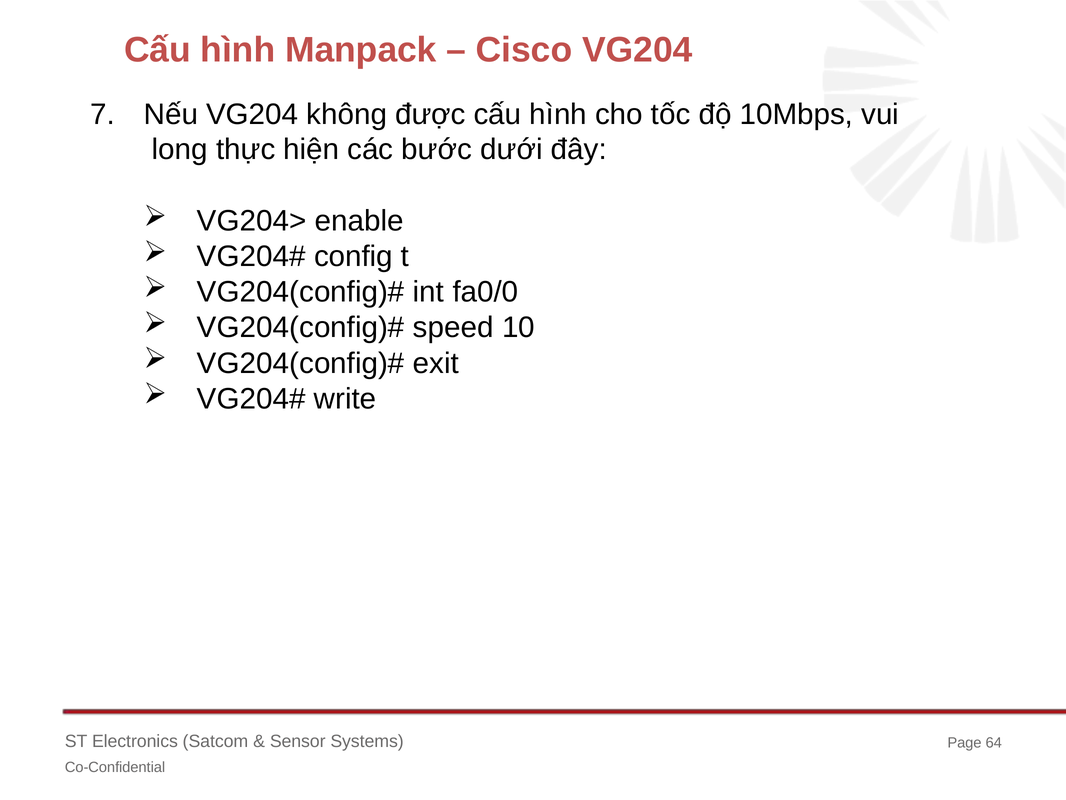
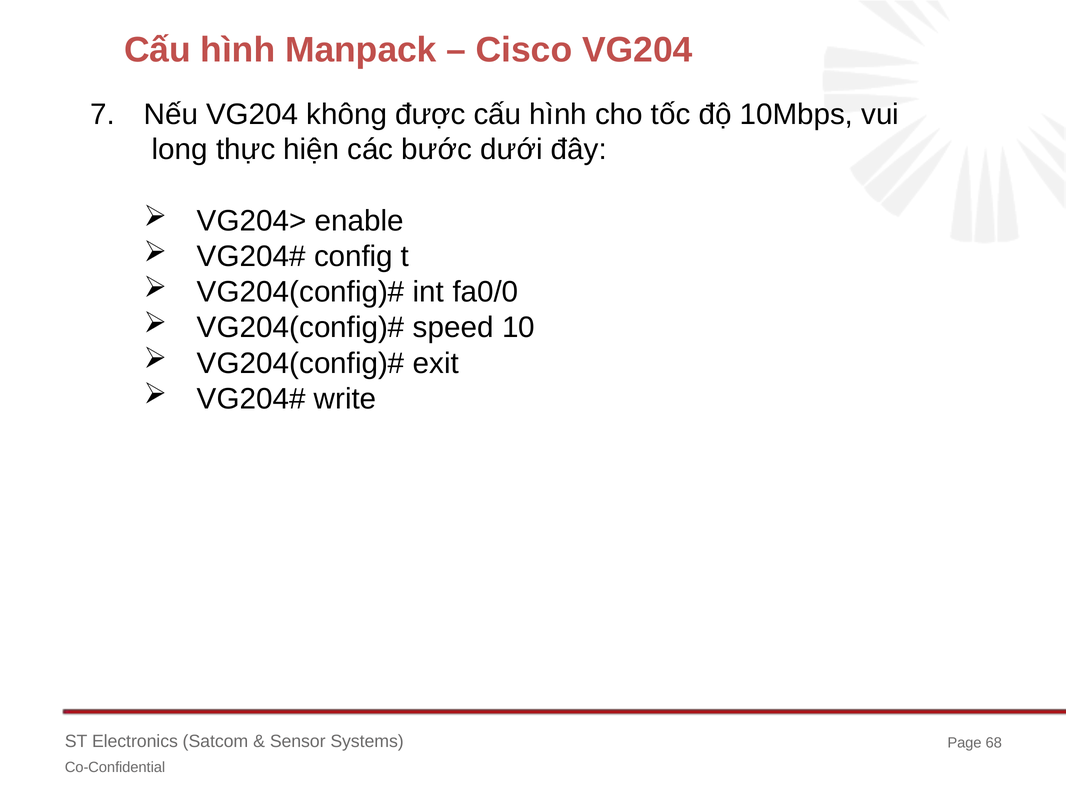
64: 64 -> 68
